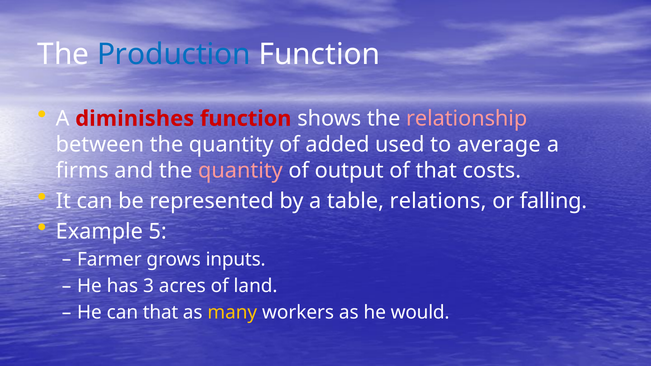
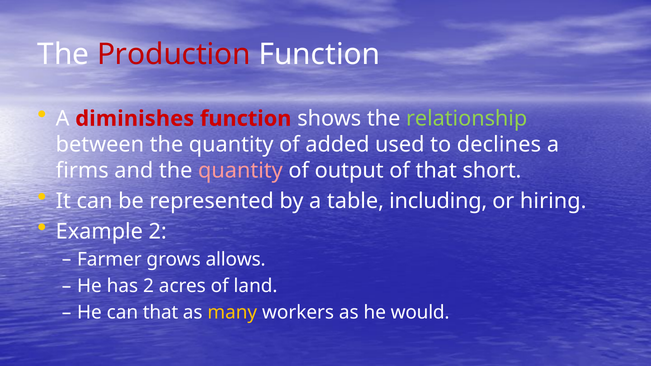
Production colour: blue -> red
relationship colour: pink -> light green
average: average -> declines
costs: costs -> short
relations: relations -> including
falling: falling -> hiring
Example 5: 5 -> 2
inputs: inputs -> allows
has 3: 3 -> 2
